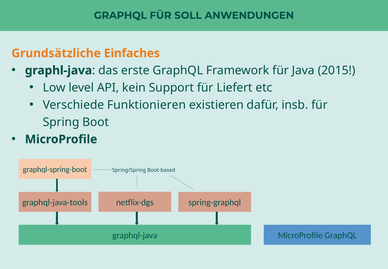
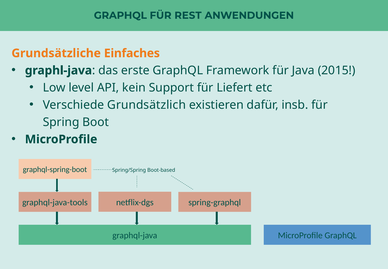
SOLL: SOLL -> REST
Funktionieren: Funktionieren -> Grundsätzlich
